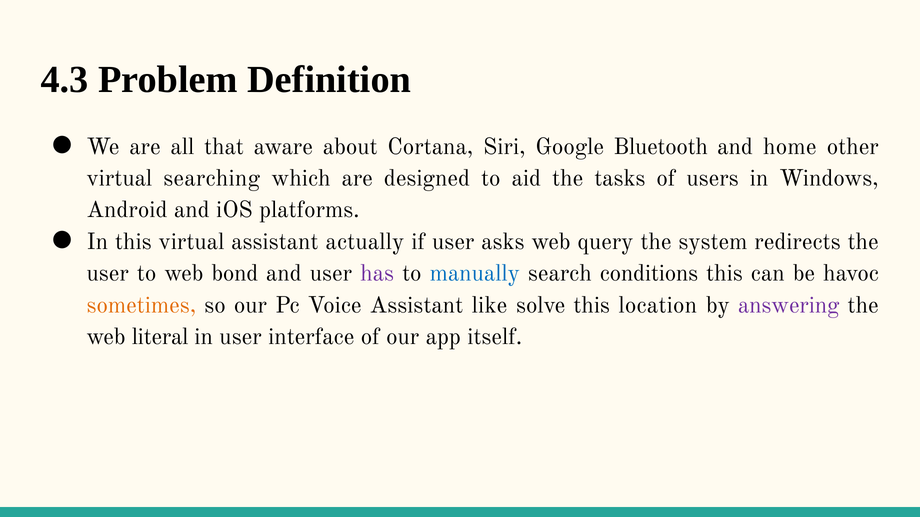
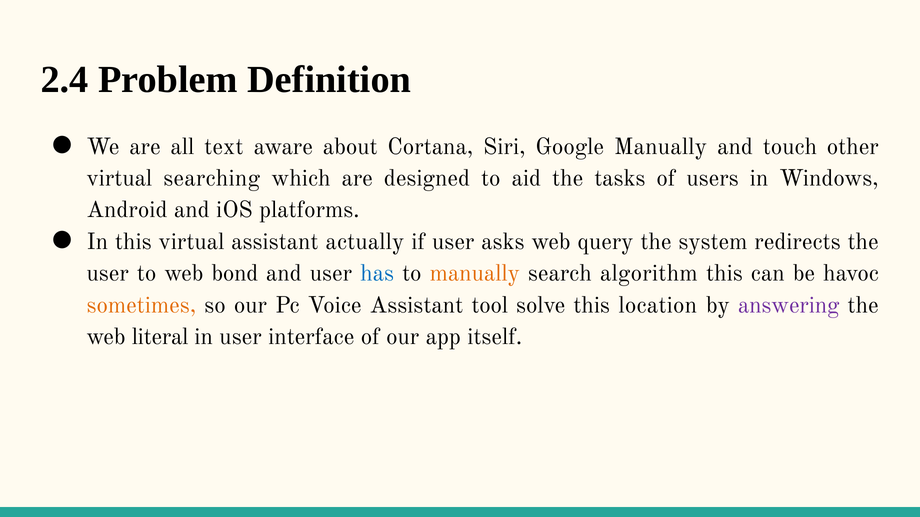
4.3: 4.3 -> 2.4
that: that -> text
Google Bluetooth: Bluetooth -> Manually
home: home -> touch
has colour: purple -> blue
manually at (475, 274) colour: blue -> orange
conditions: conditions -> algorithm
like: like -> tool
